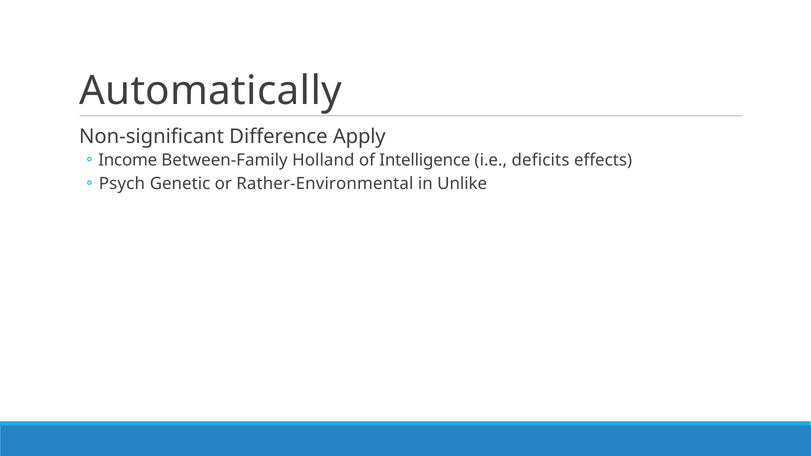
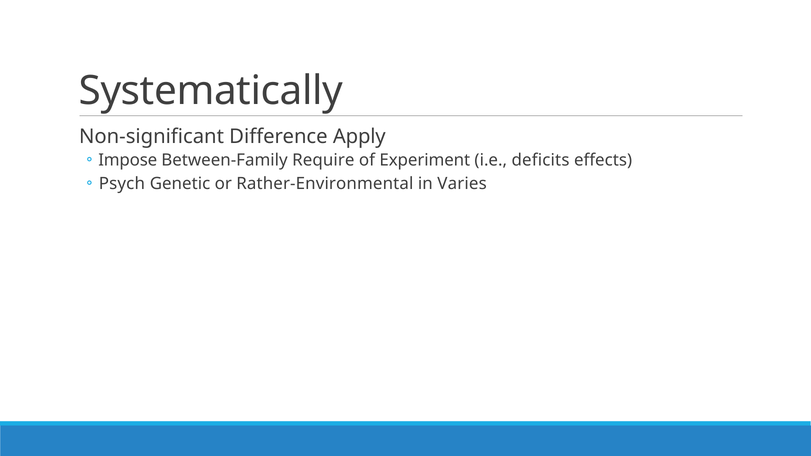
Automatically: Automatically -> Systematically
Income: Income -> Impose
Holland: Holland -> Require
Intelligence: Intelligence -> Experiment
Unlike: Unlike -> Varies
